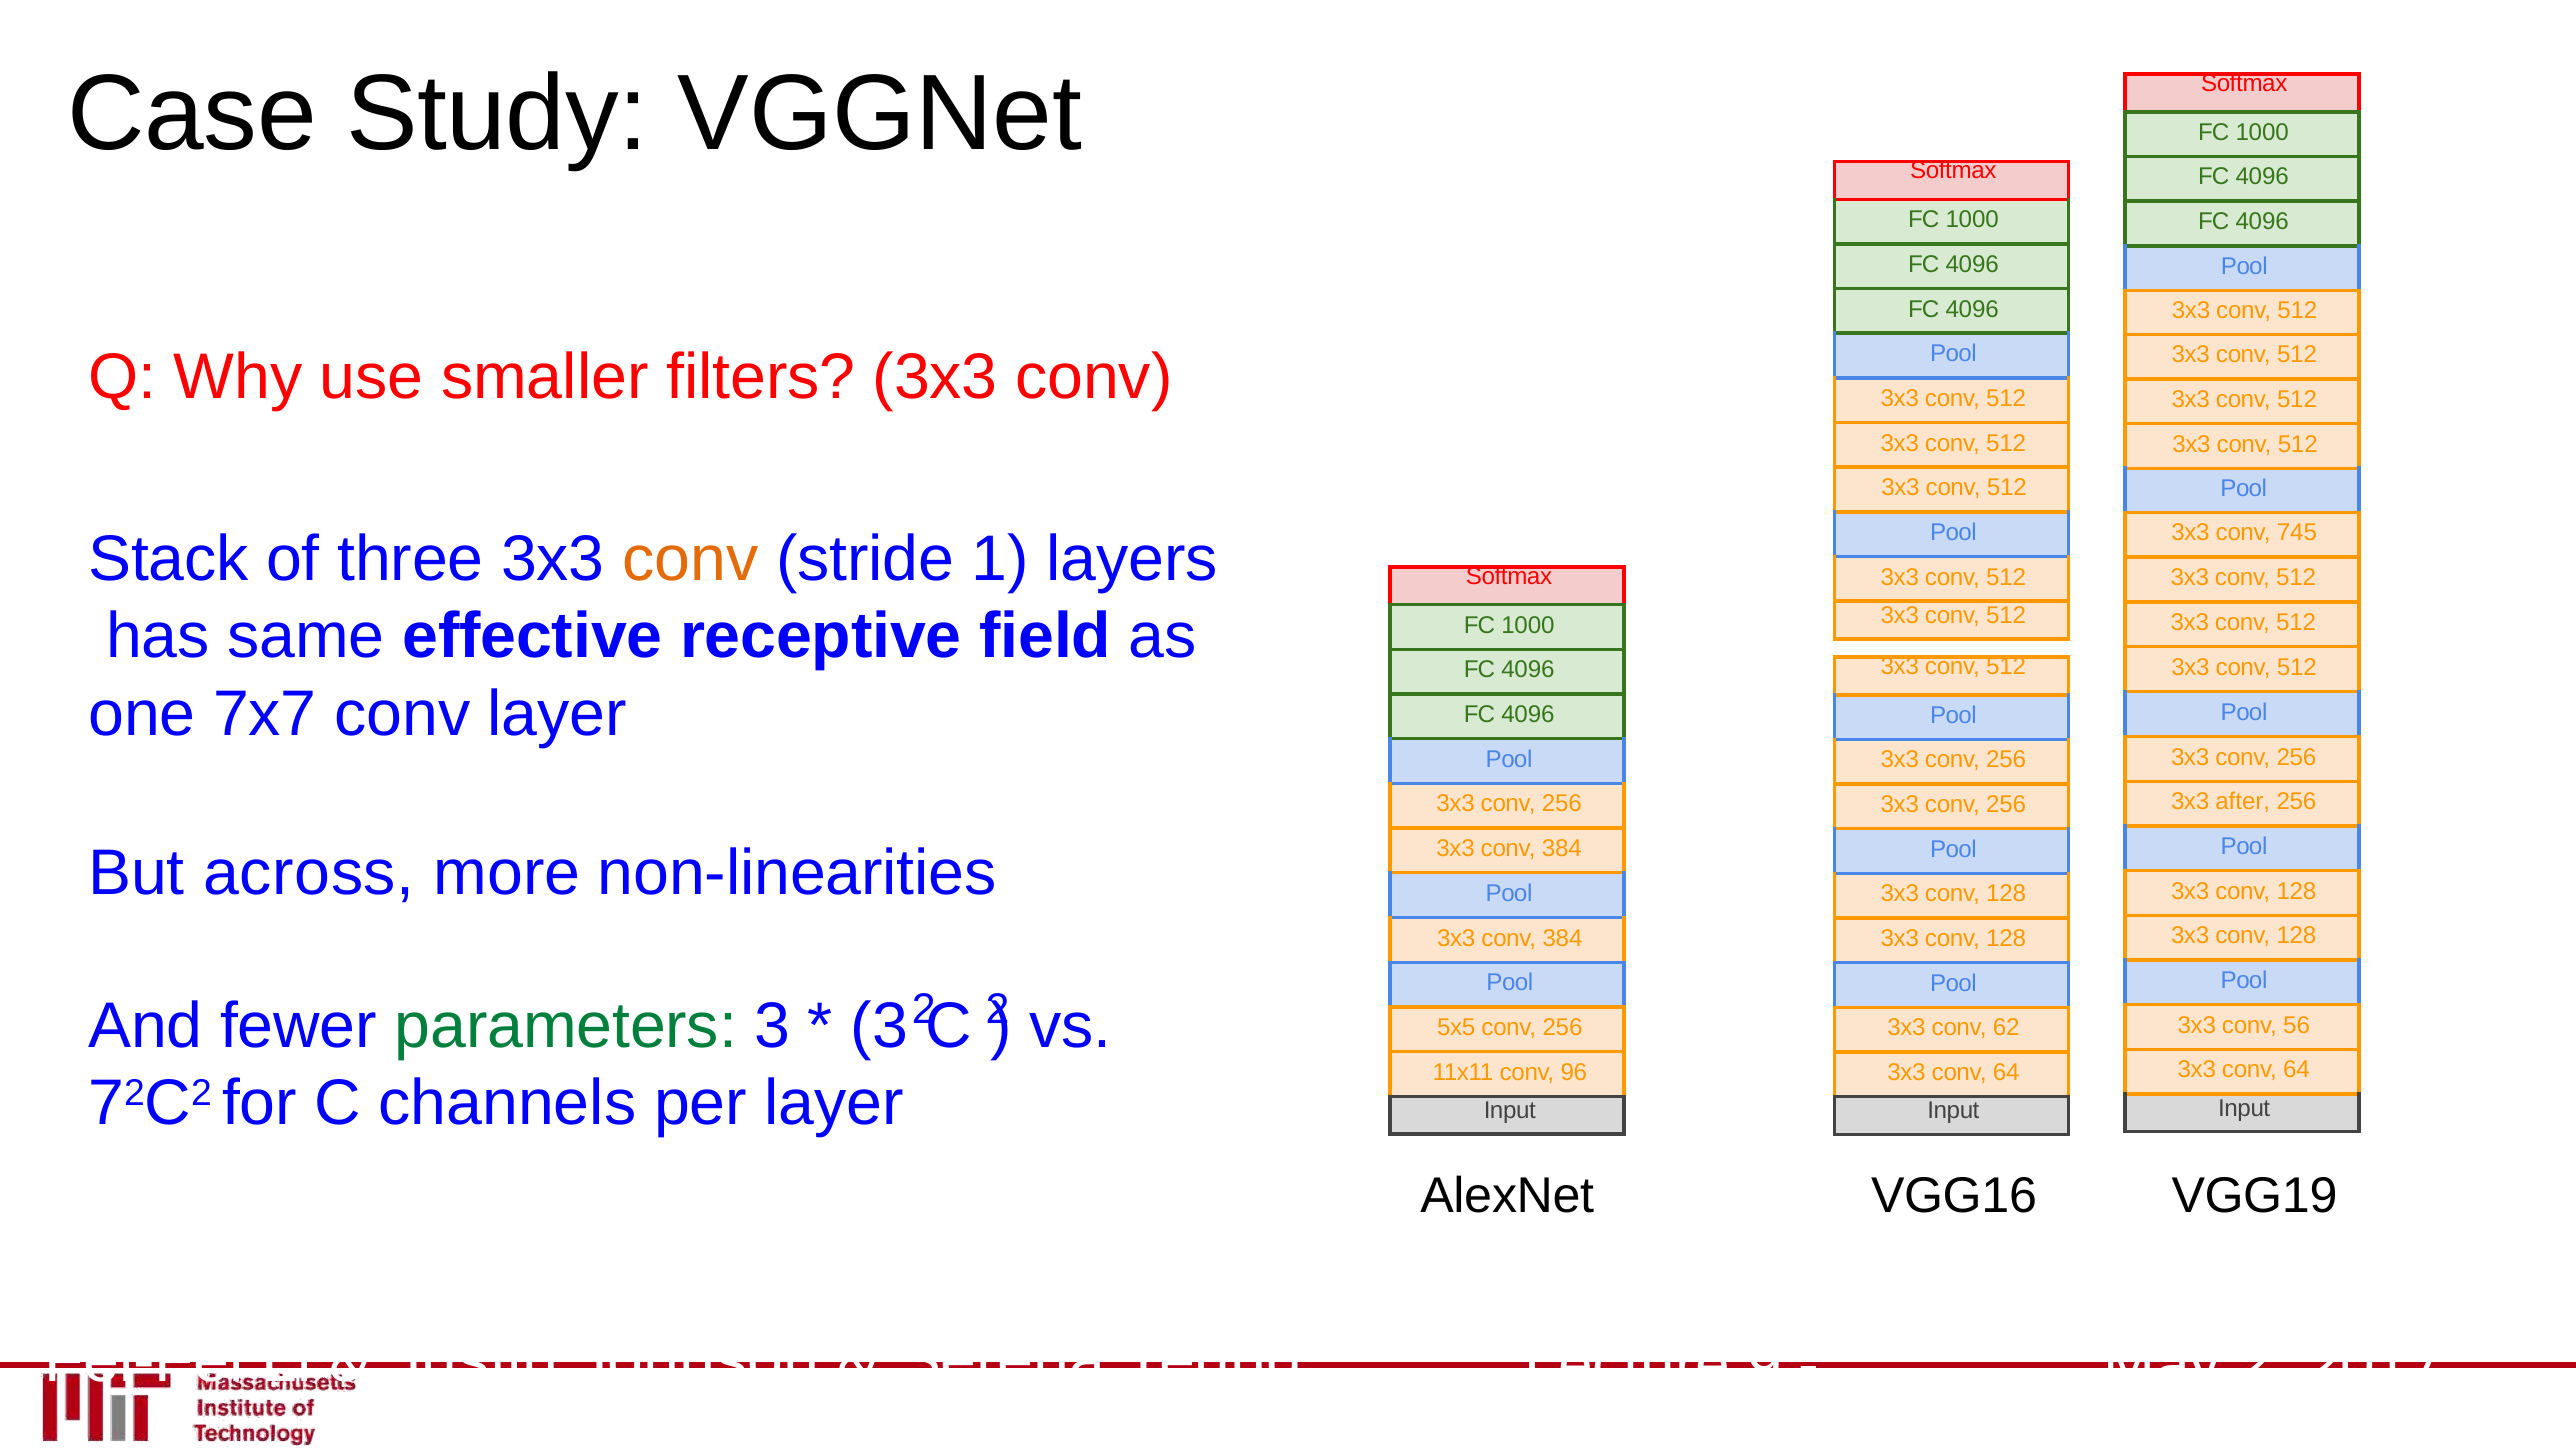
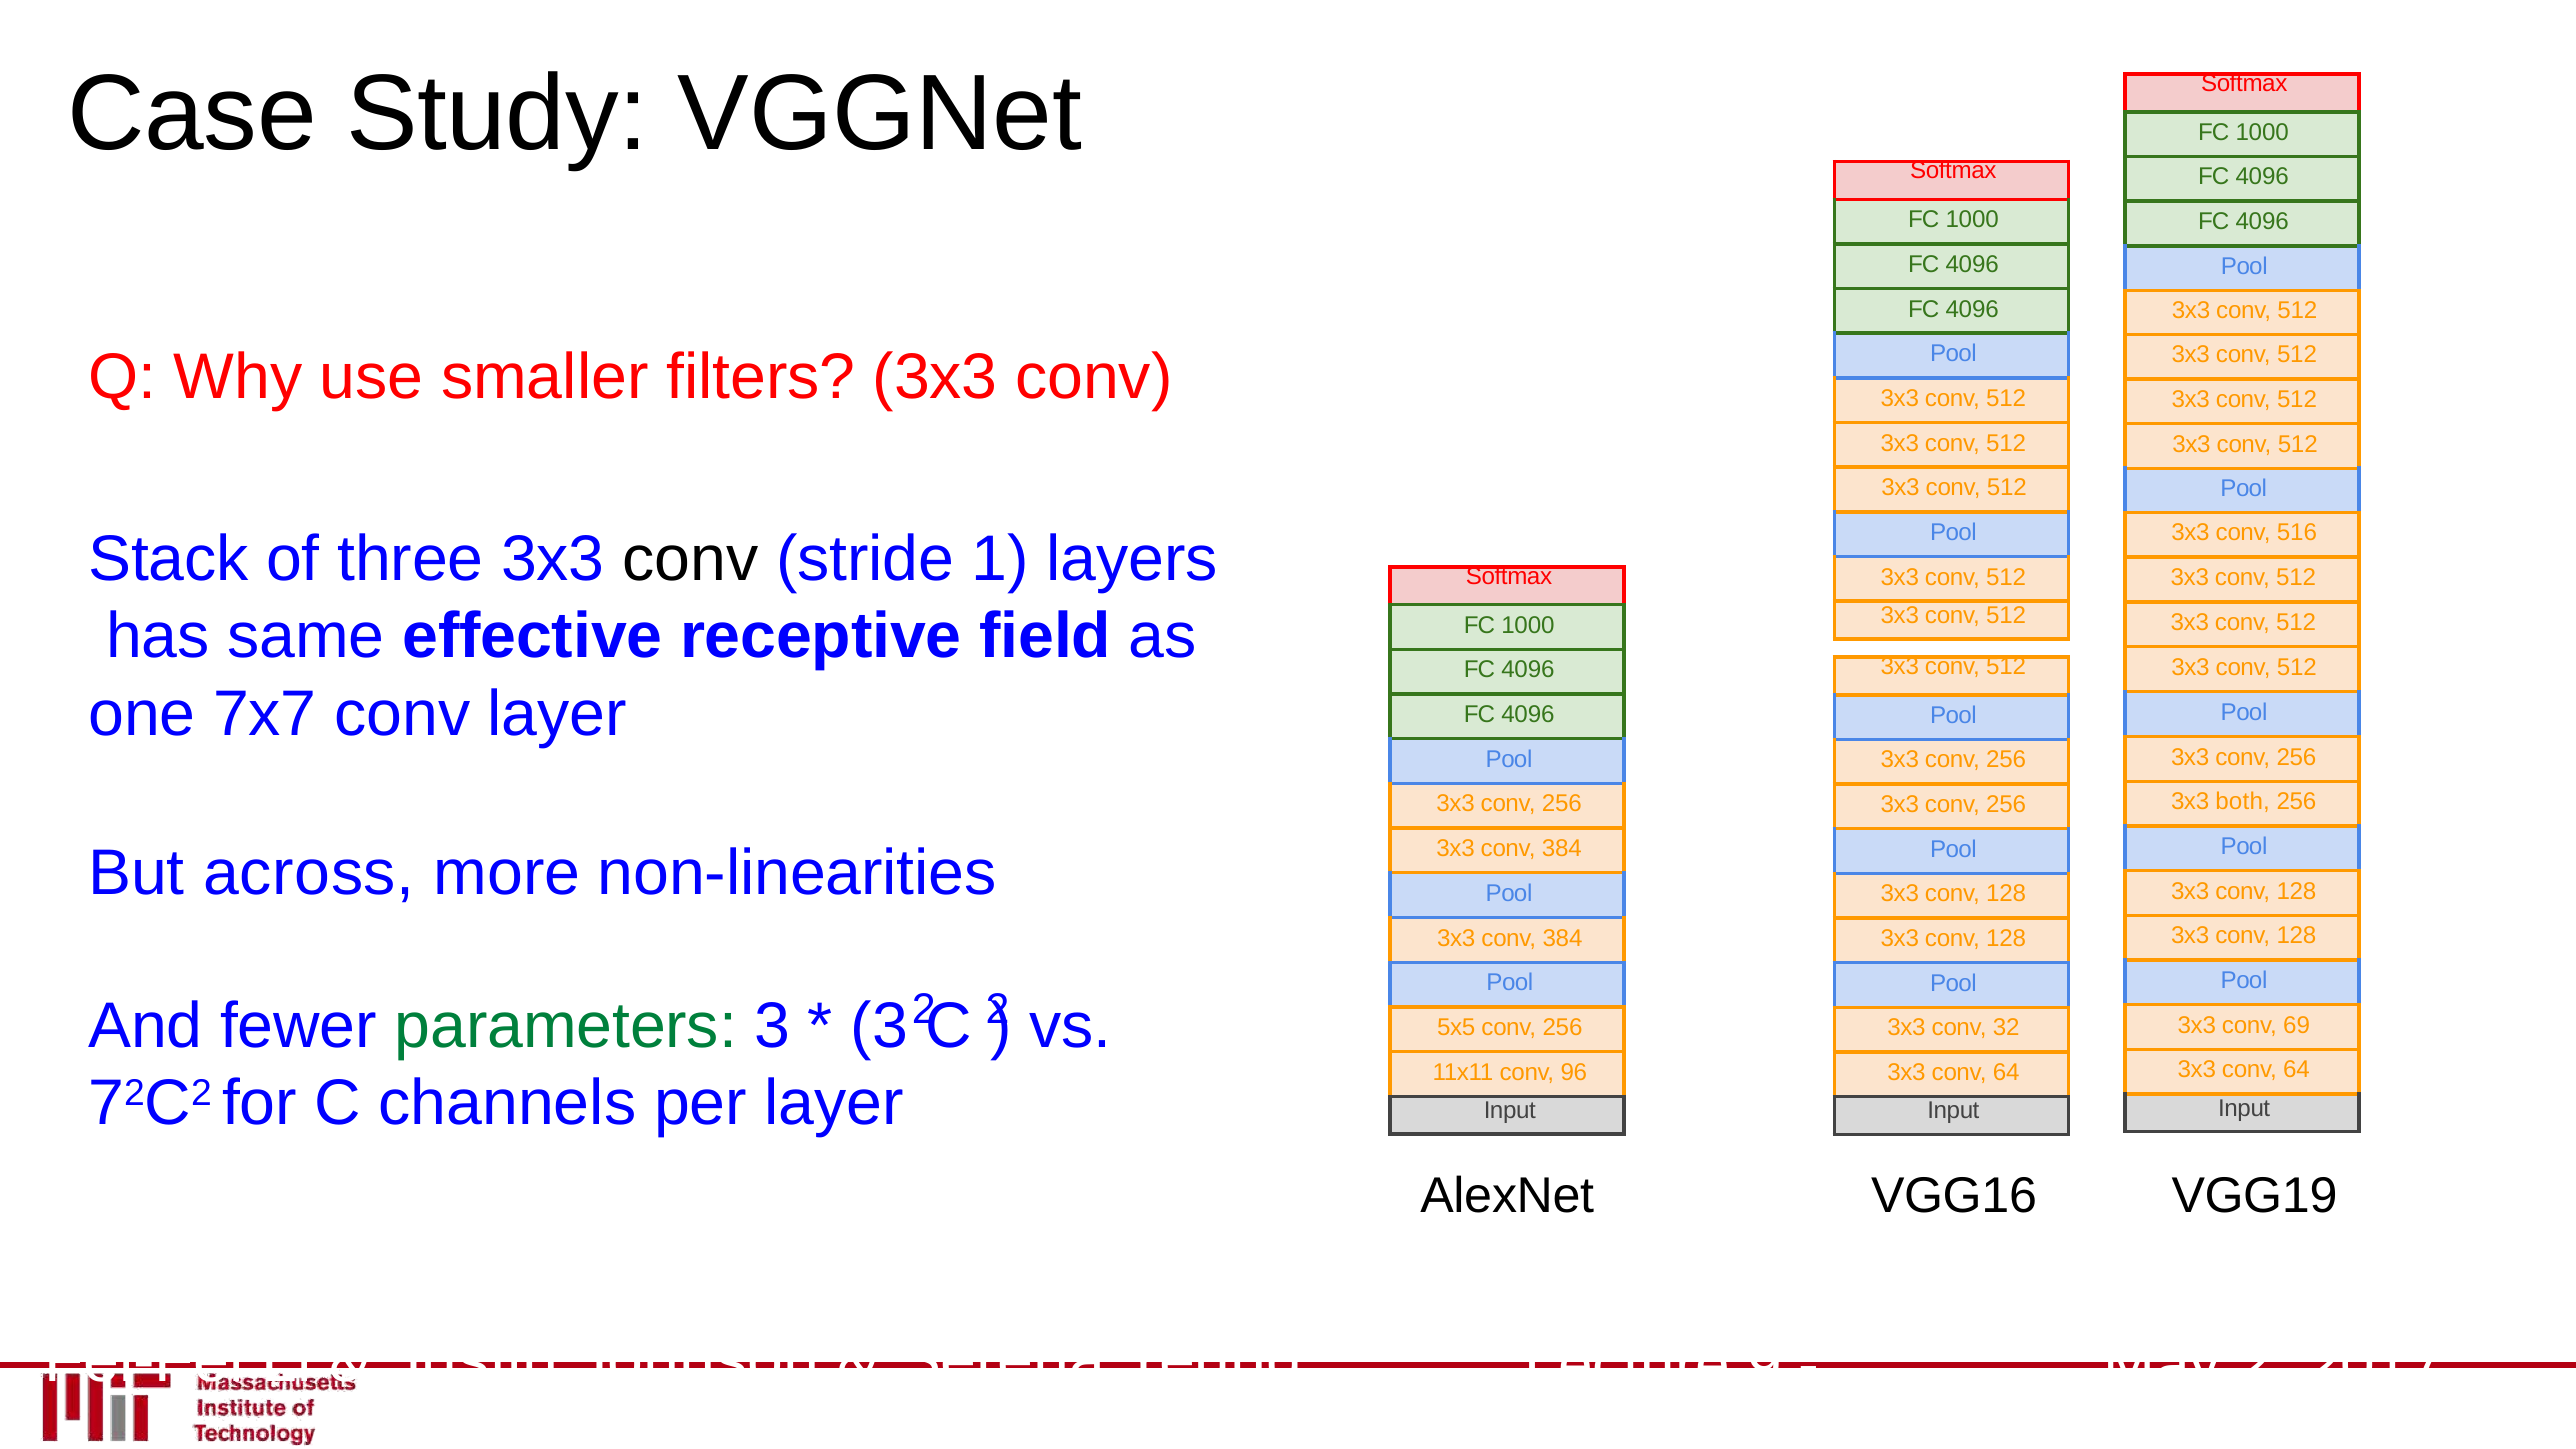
745: 745 -> 516
conv at (690, 559) colour: orange -> black
after: after -> both
56: 56 -> 69
62: 62 -> 32
